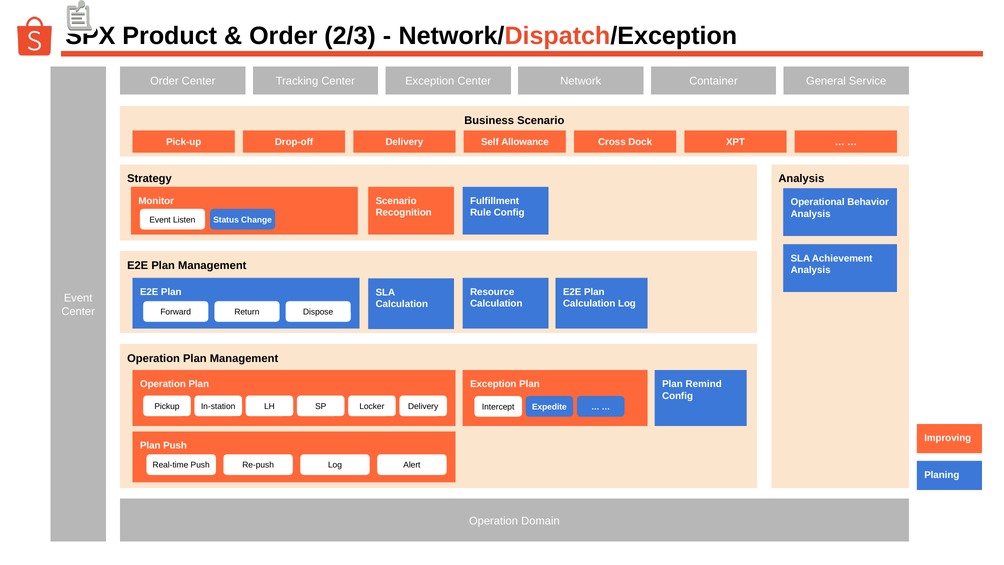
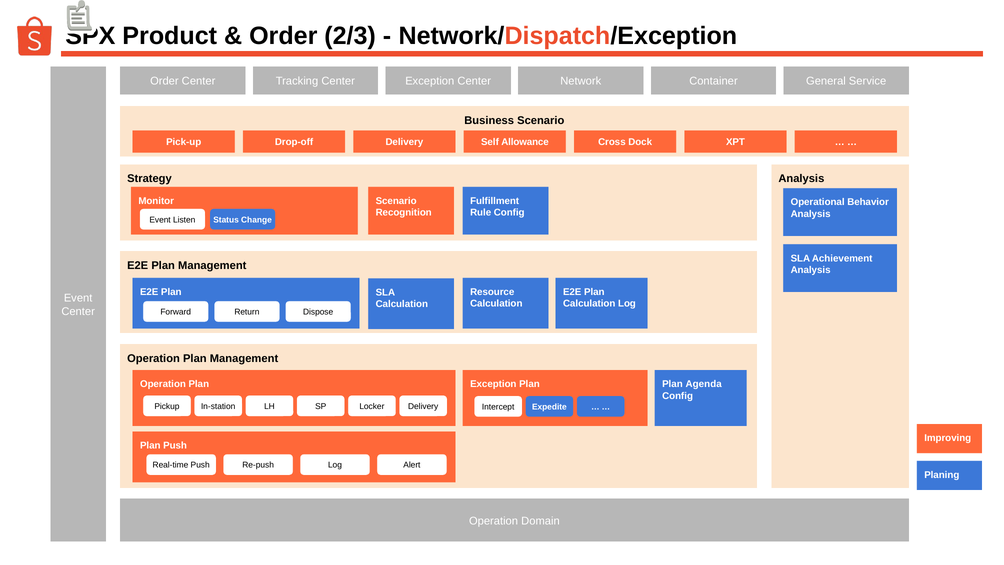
Remind: Remind -> Agenda
